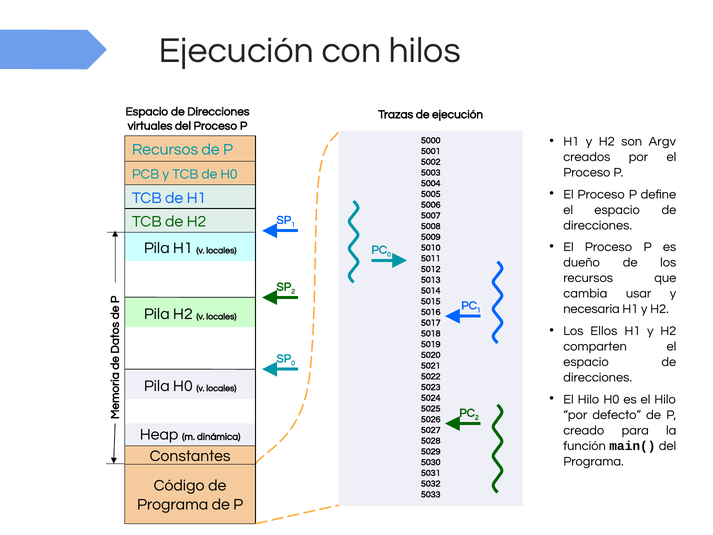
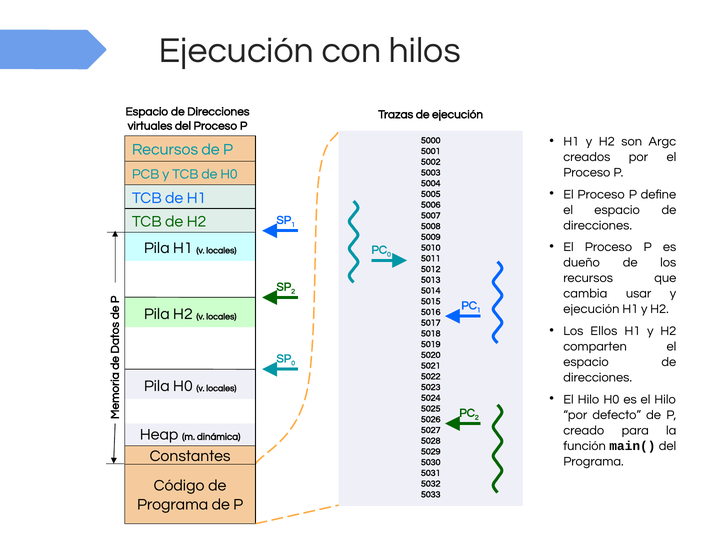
Argv: Argv -> Argc
necesaria at (592, 309): necesaria -> ejecución
